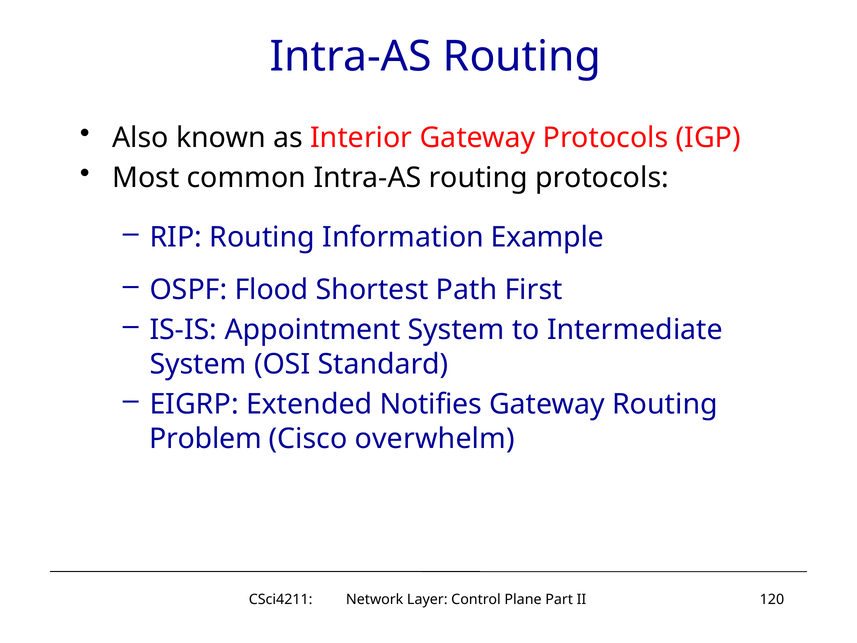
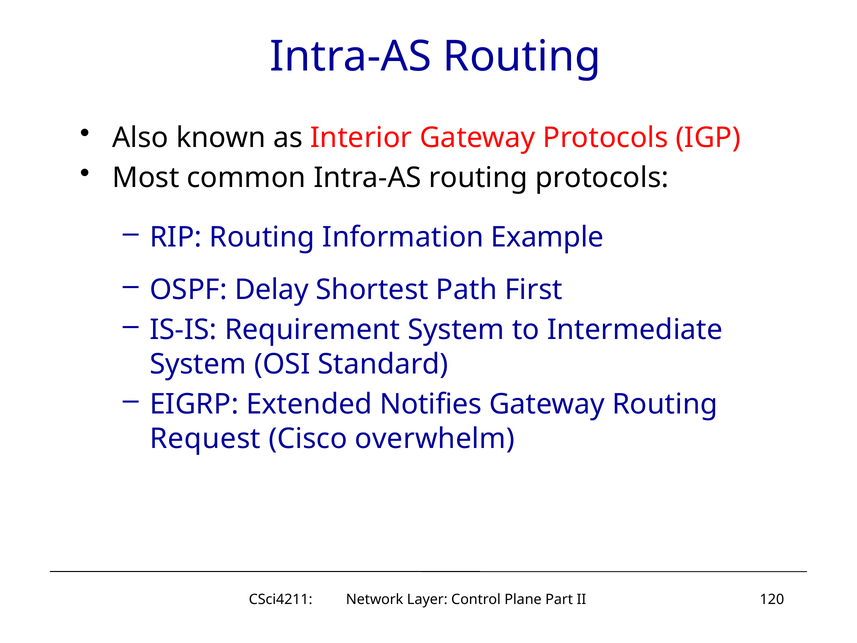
Flood: Flood -> Delay
Appointment: Appointment -> Requirement
Problem: Problem -> Request
